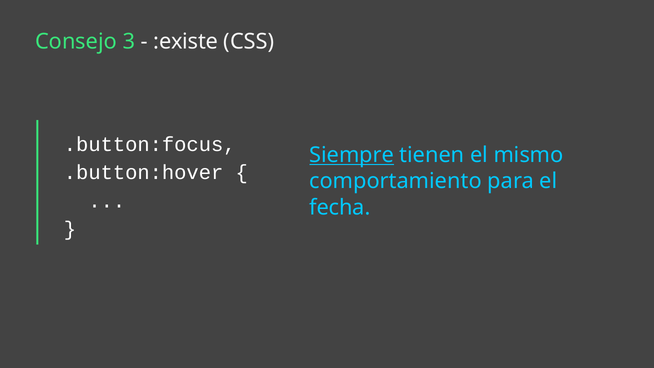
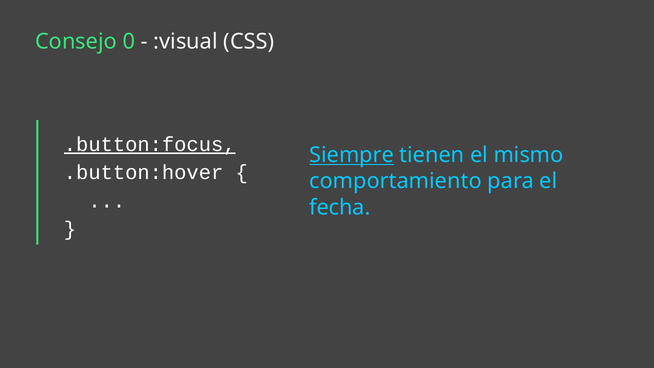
3: 3 -> 0
:existe: :existe -> :visual
.button:focus underline: none -> present
